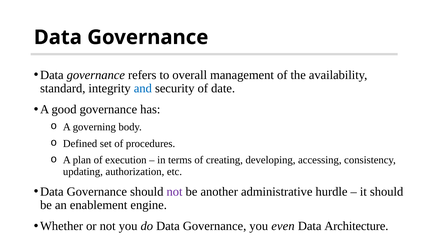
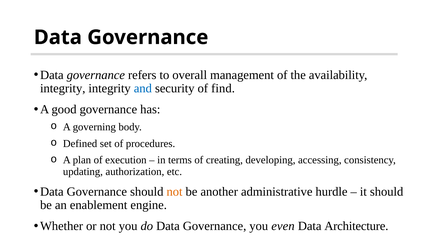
standard at (63, 88): standard -> integrity
date: date -> find
not at (175, 191) colour: purple -> orange
